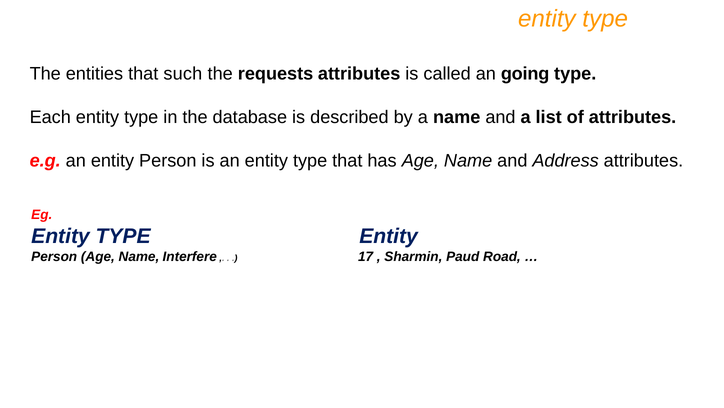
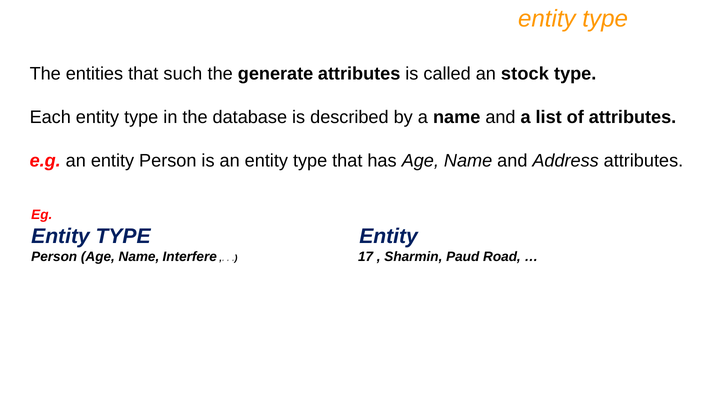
requests: requests -> generate
going: going -> stock
